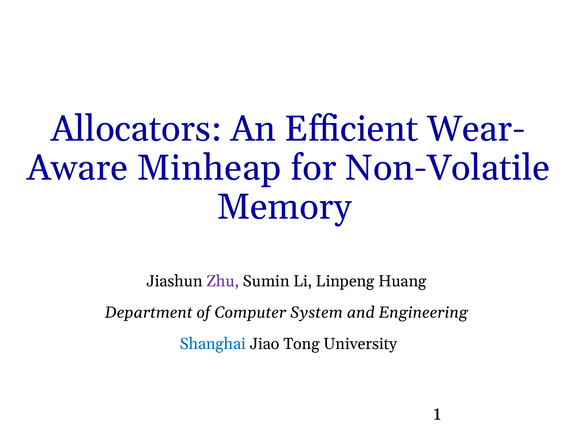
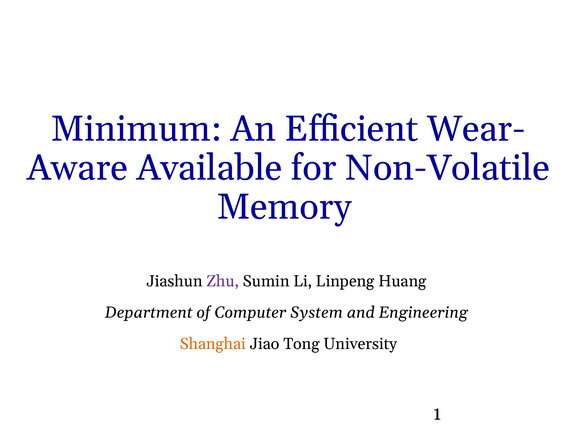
Allocators: Allocators -> Minimum
Minheap: Minheap -> Available
Shanghai colour: blue -> orange
